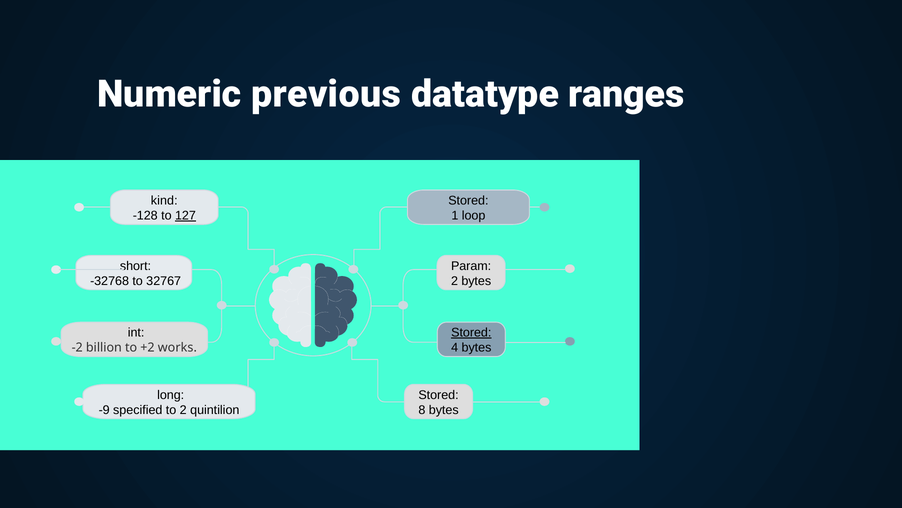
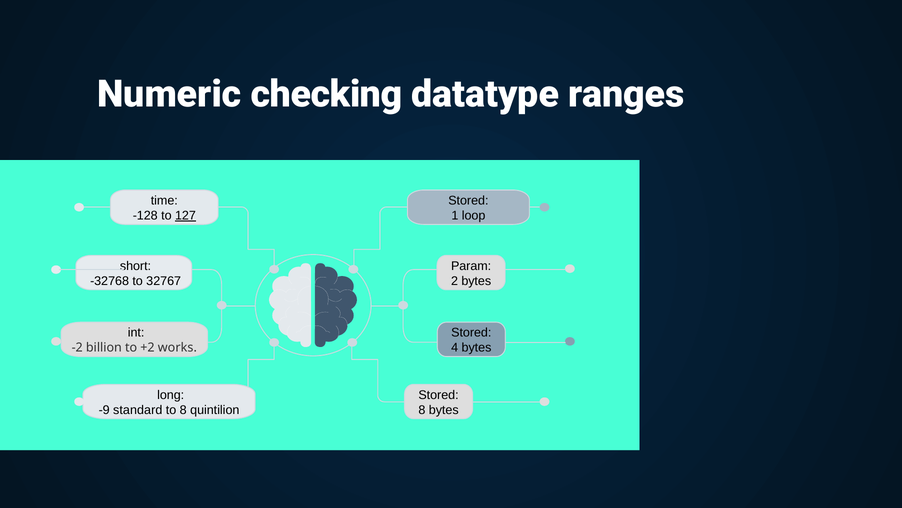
previous: previous -> checking
kind: kind -> time
Stored at (471, 332) underline: present -> none
specified: specified -> standard
to 2: 2 -> 8
